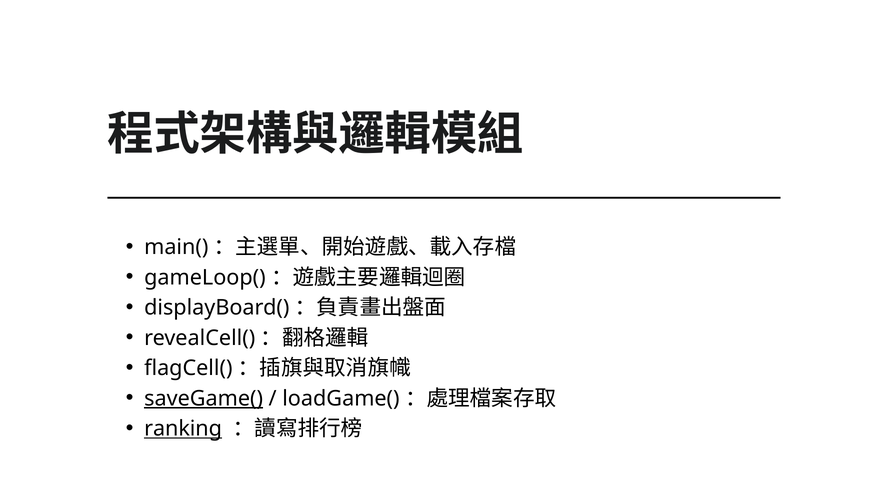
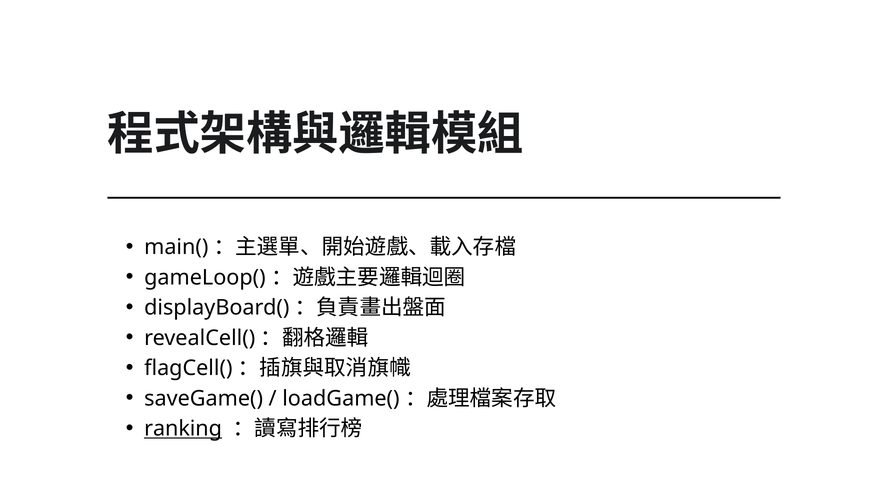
saveGame( underline: present -> none
